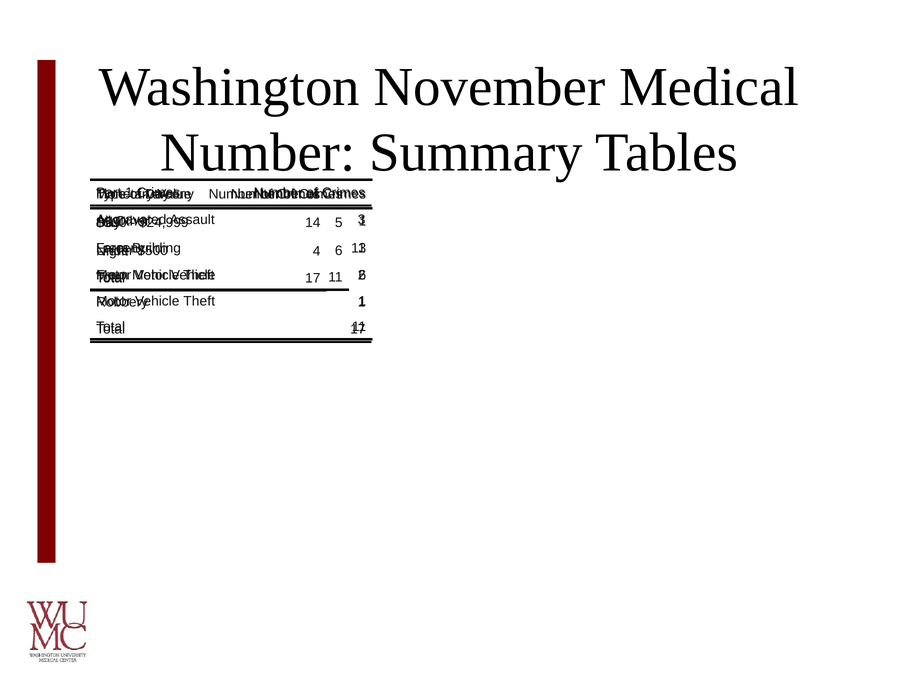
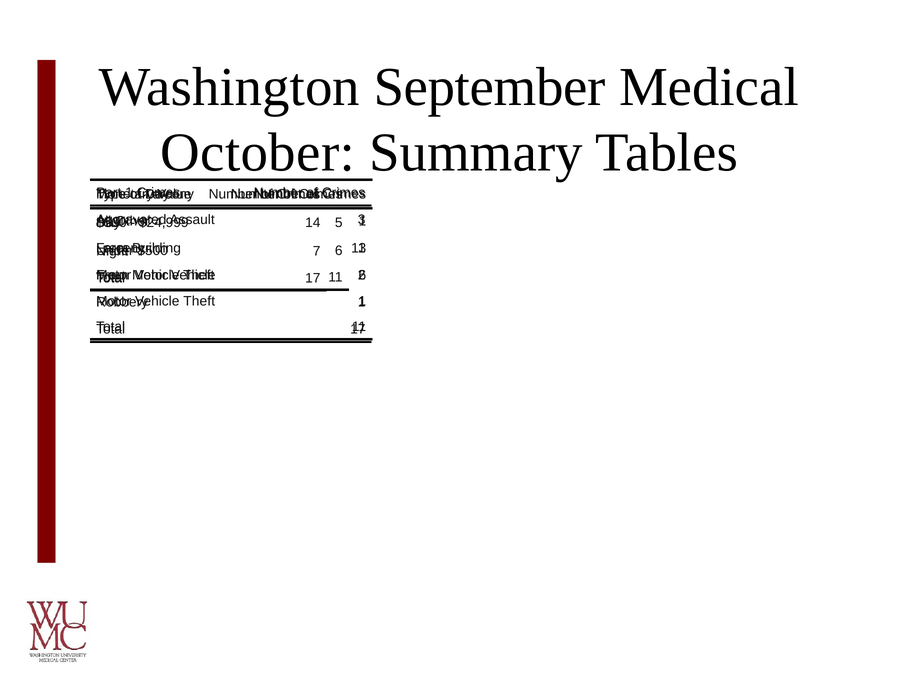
November: November -> September
Number at (258, 153): Number -> October
4: 4 -> 7
